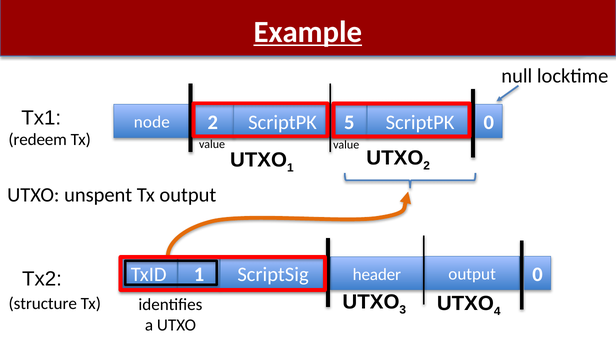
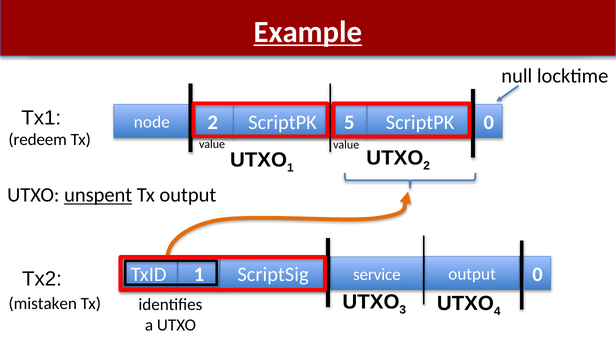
unspent underline: none -> present
header: header -> service
structure: structure -> mistaken
